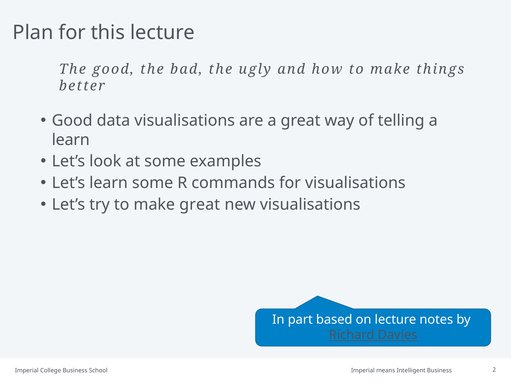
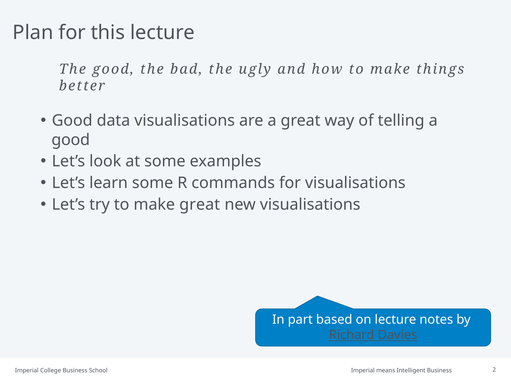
learn at (71, 140): learn -> good
